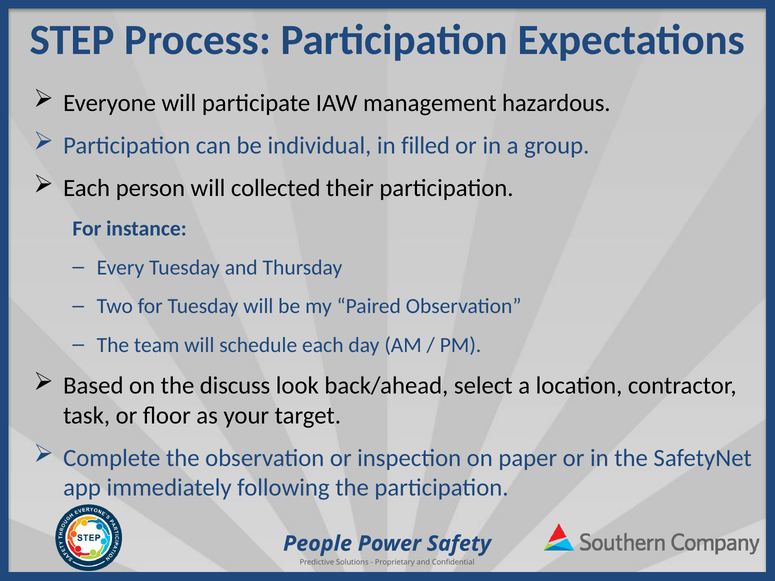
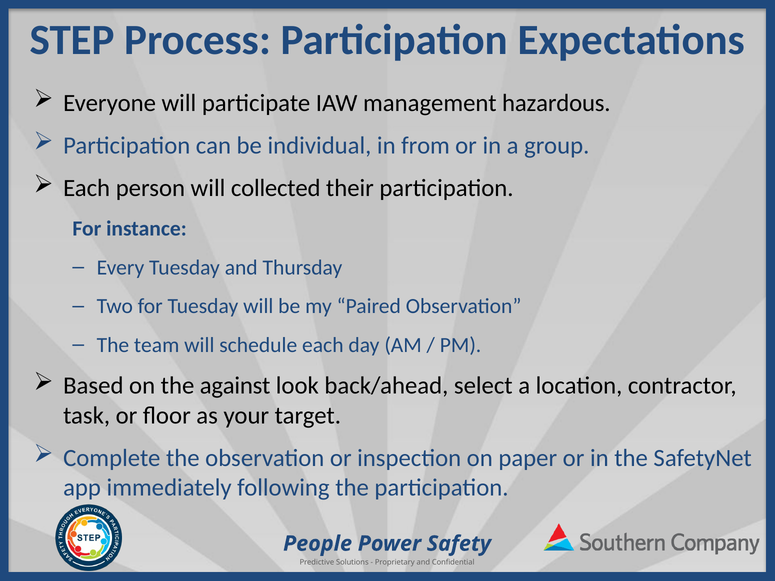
filled: filled -> from
discuss: discuss -> against
